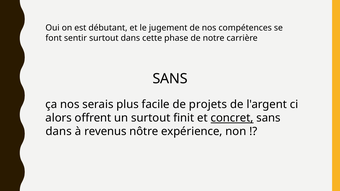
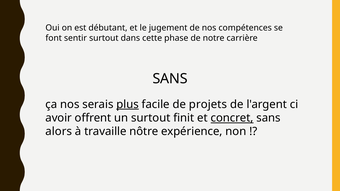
plus underline: none -> present
alors: alors -> avoir
dans at (59, 132): dans -> alors
revenus: revenus -> travaille
